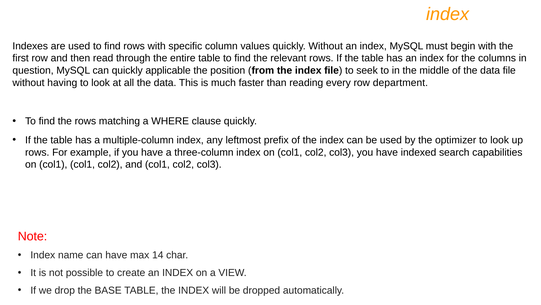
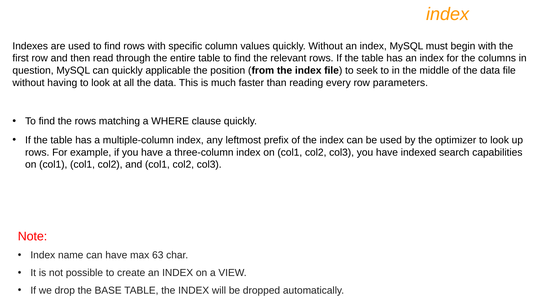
department: department -> parameters
14: 14 -> 63
